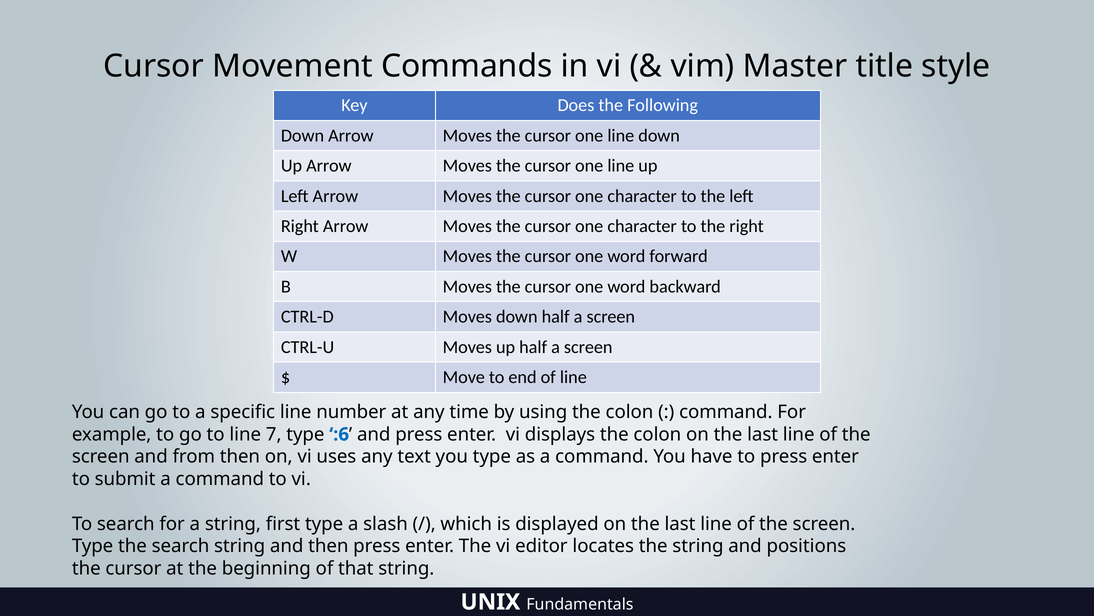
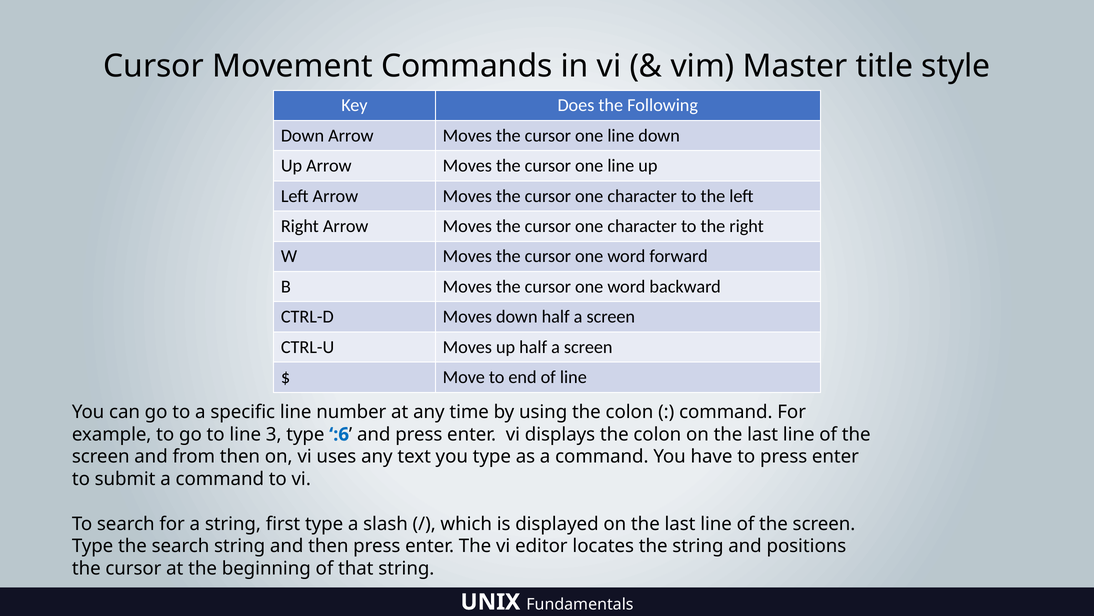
7: 7 -> 3
